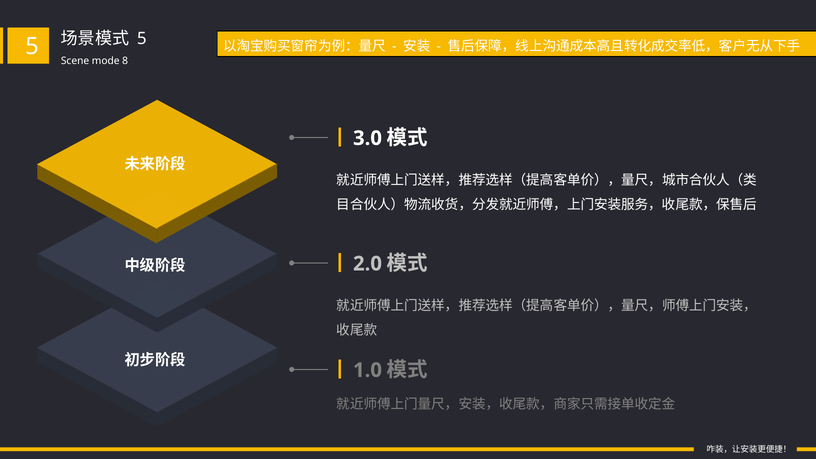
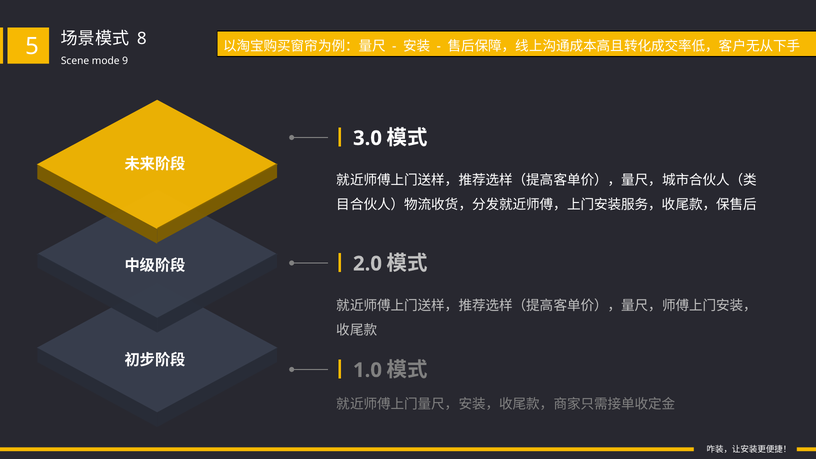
5 at (142, 39): 5 -> 8
8: 8 -> 9
